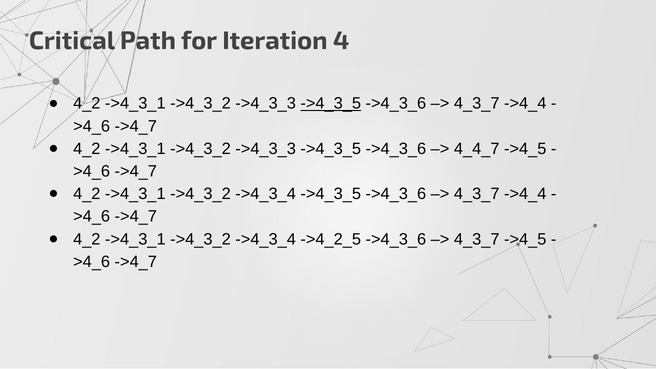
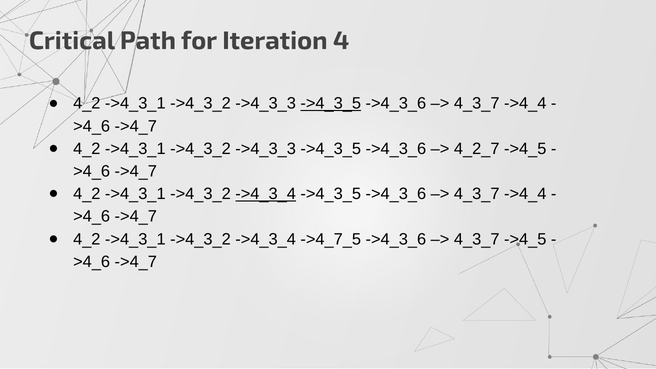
4_4_7: 4_4_7 -> 4_2_7
->4_3_4 at (266, 194) underline: none -> present
->4_2_5: ->4_2_5 -> ->4_7_5
